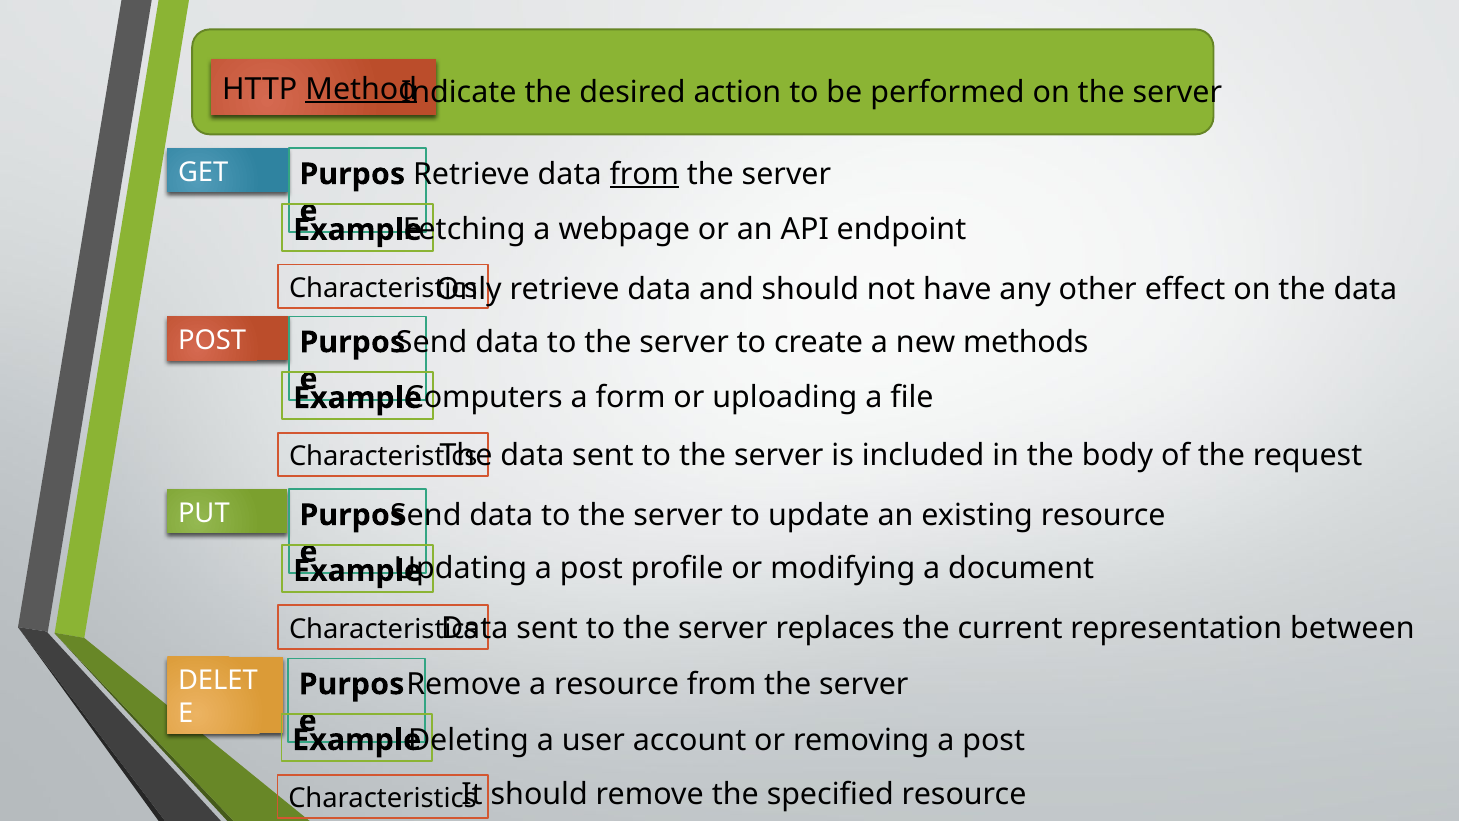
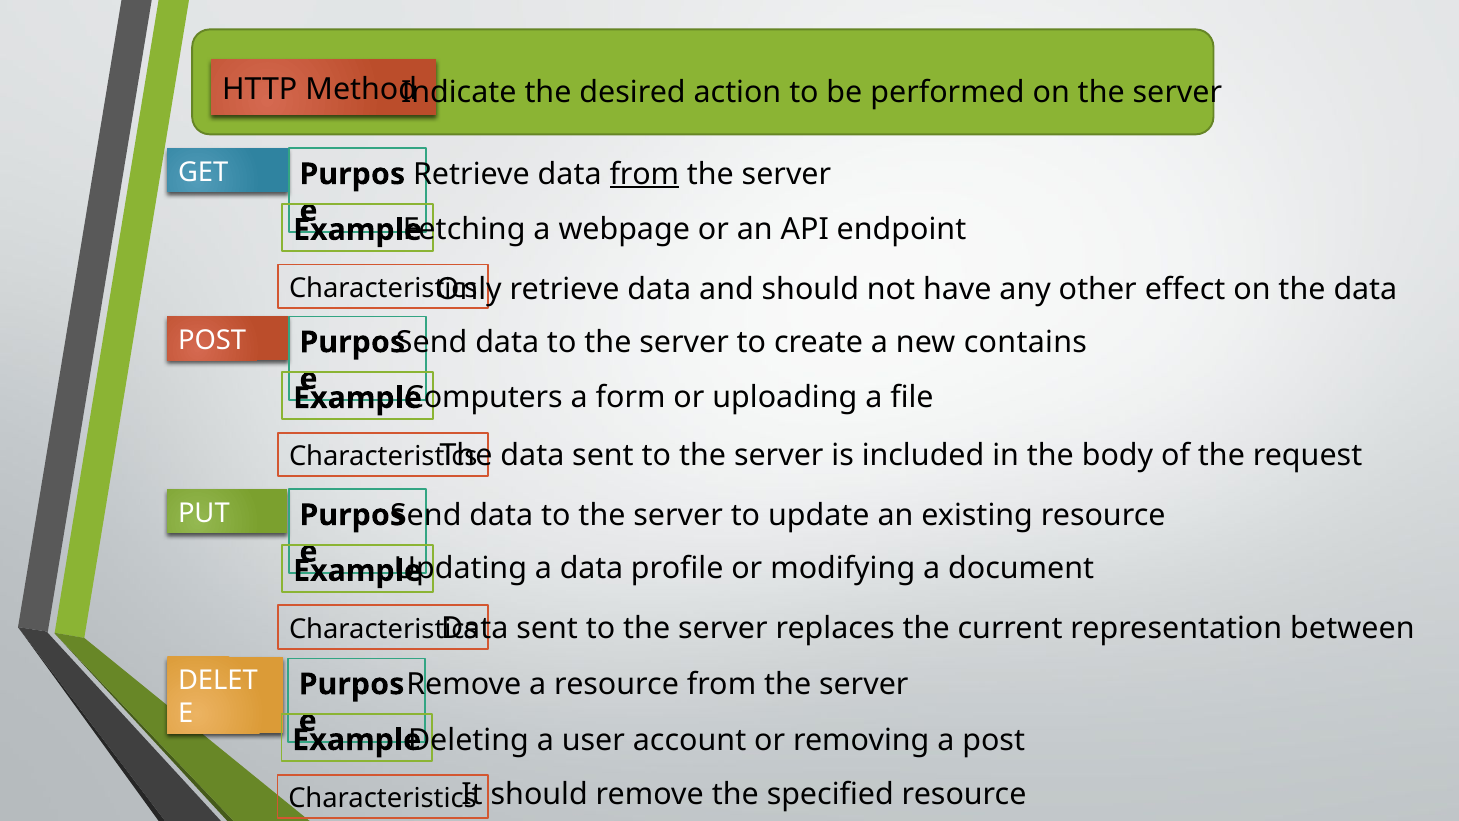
Method underline: present -> none
methods: methods -> contains
Updating a post: post -> data
